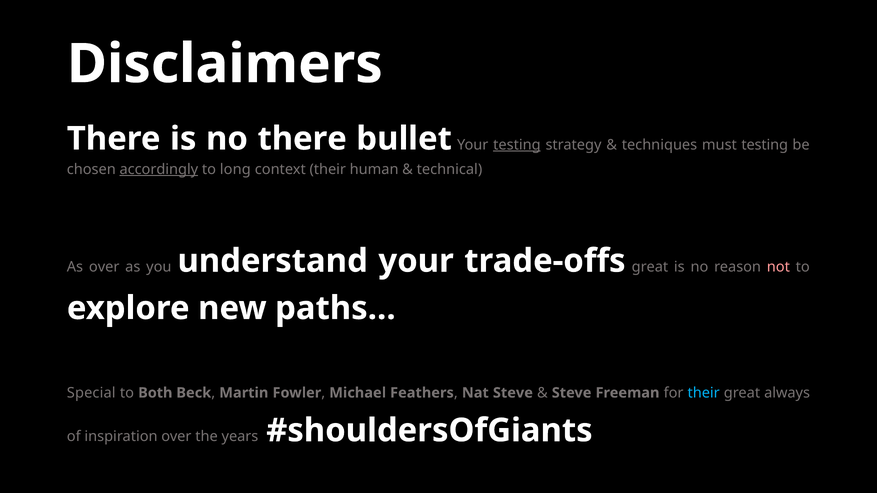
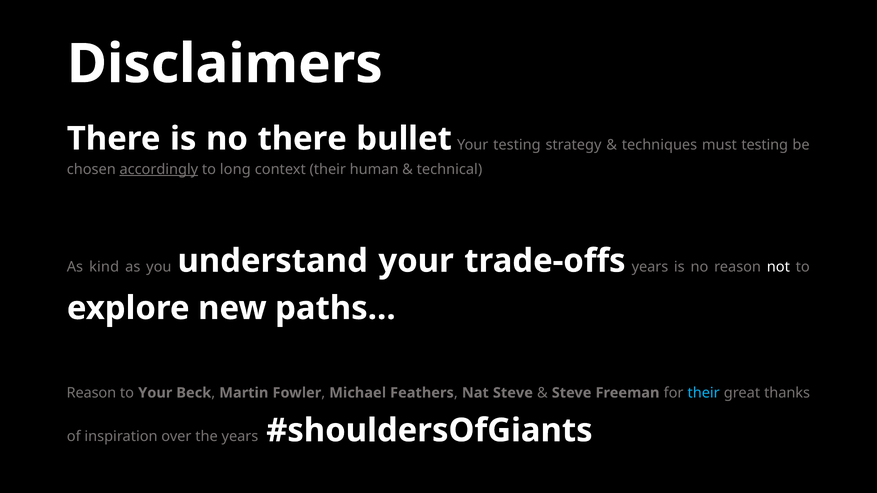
testing at (517, 145) underline: present -> none
As over: over -> kind
trade-offs great: great -> years
not colour: pink -> white
Special at (91, 393): Special -> Reason
to Both: Both -> Your
always: always -> thanks
